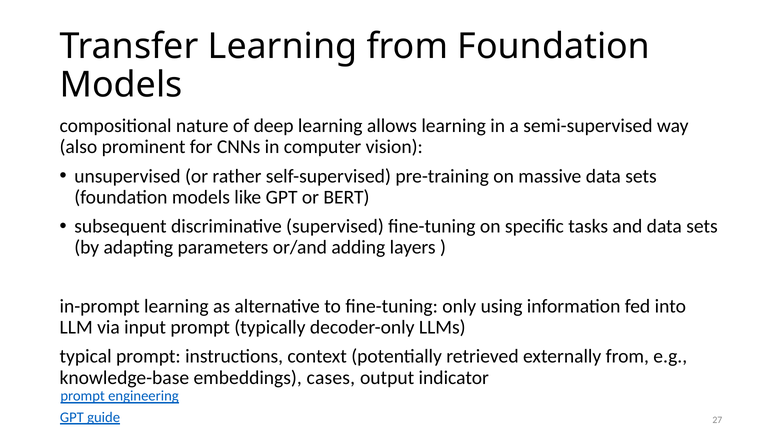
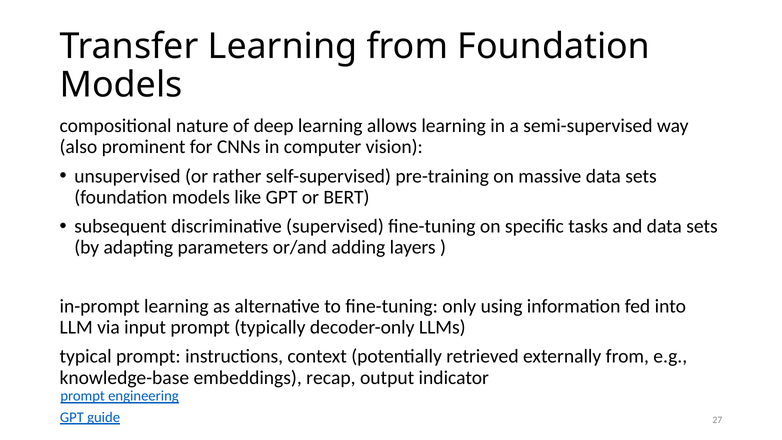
cases: cases -> recap
